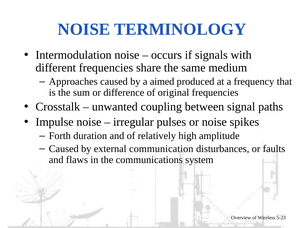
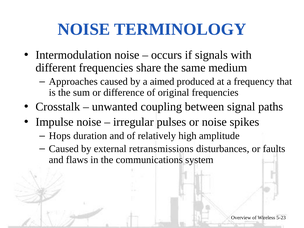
Forth: Forth -> Hops
communication: communication -> retransmissions
